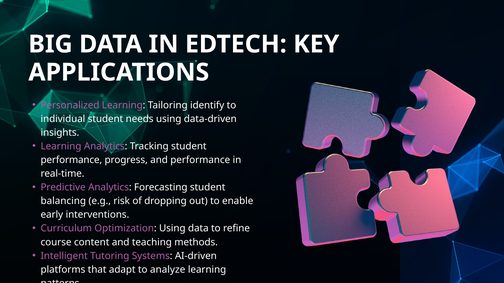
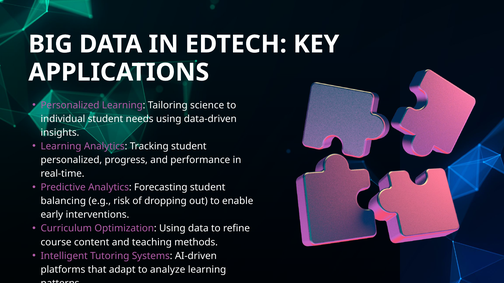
identify: identify -> science
performance at (71, 160): performance -> personalized
